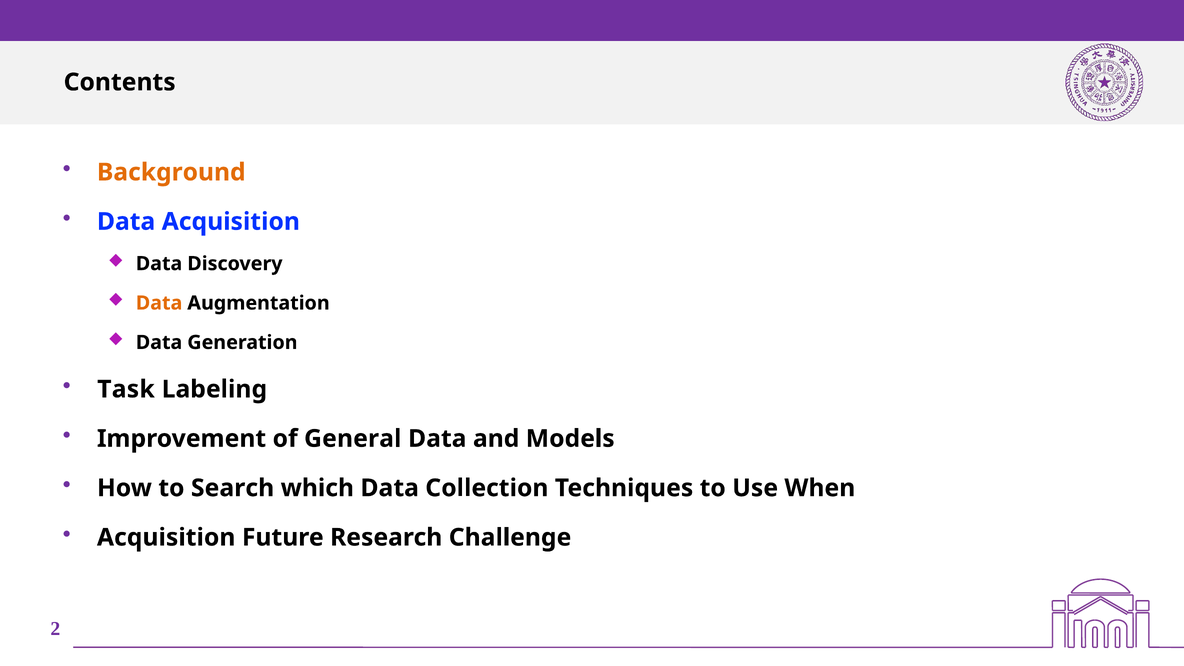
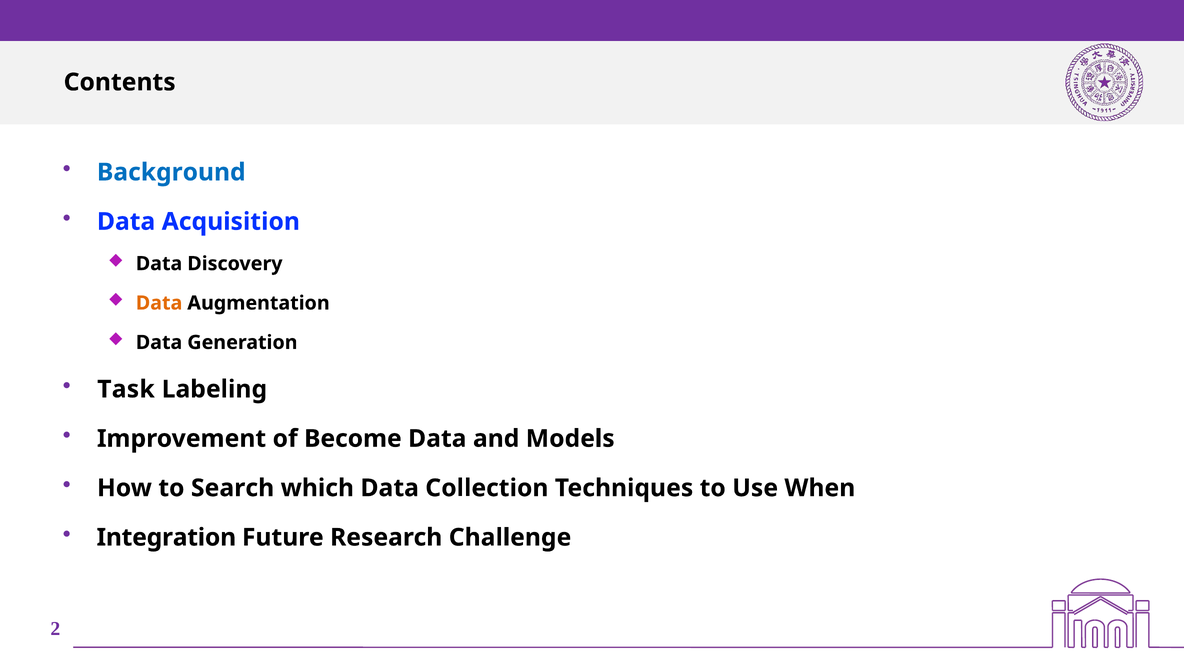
Background colour: orange -> blue
General: General -> Become
Acquisition at (166, 537): Acquisition -> Integration
